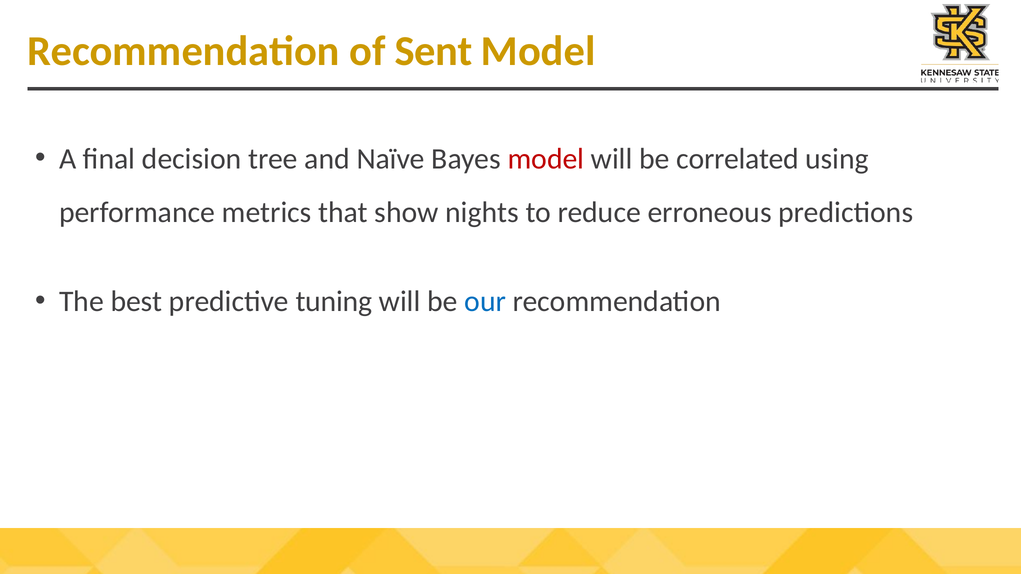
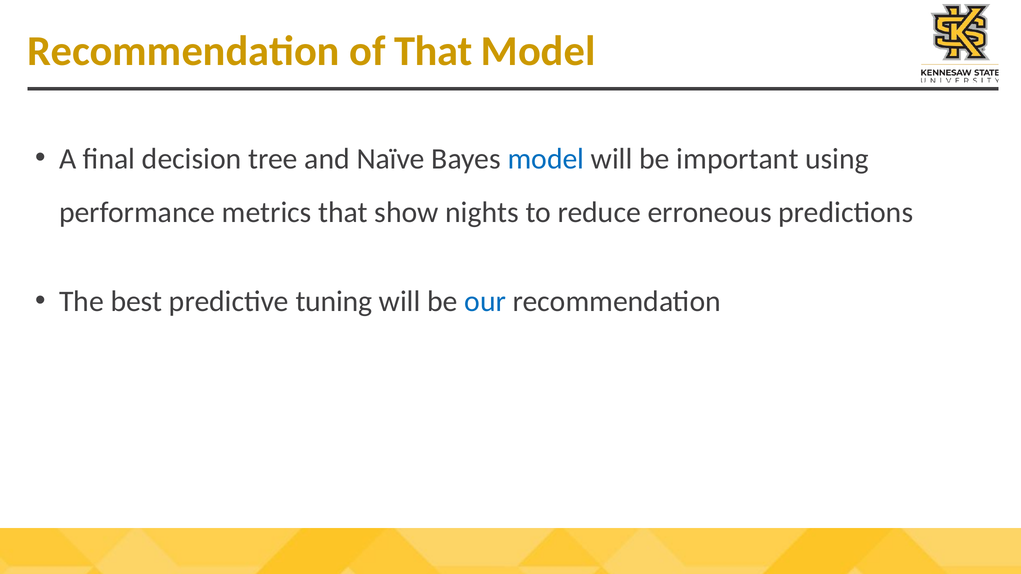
of Sent: Sent -> That
model at (546, 159) colour: red -> blue
correlated: correlated -> important
